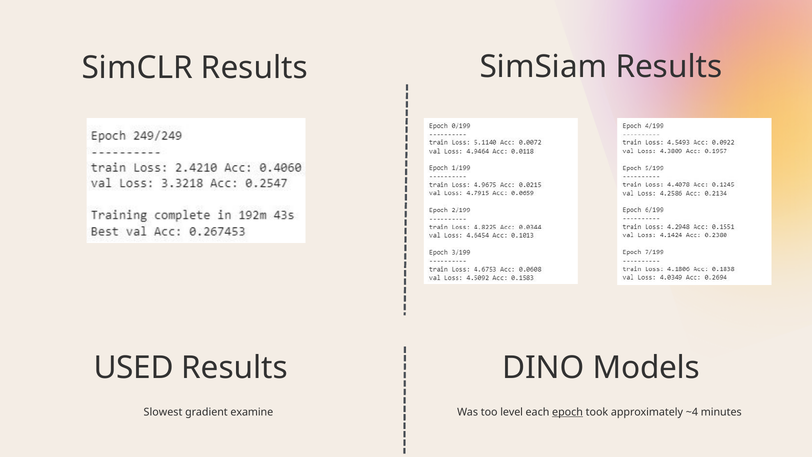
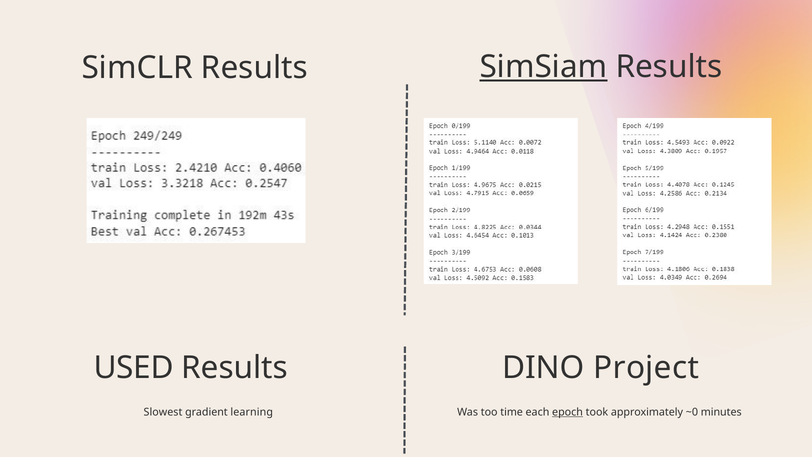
SimSiam underline: none -> present
Models: Models -> Project
examine: examine -> learning
level: level -> time
~4: ~4 -> ~0
